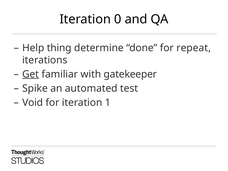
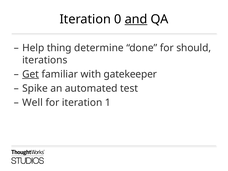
and underline: none -> present
repeat: repeat -> should
Void: Void -> Well
